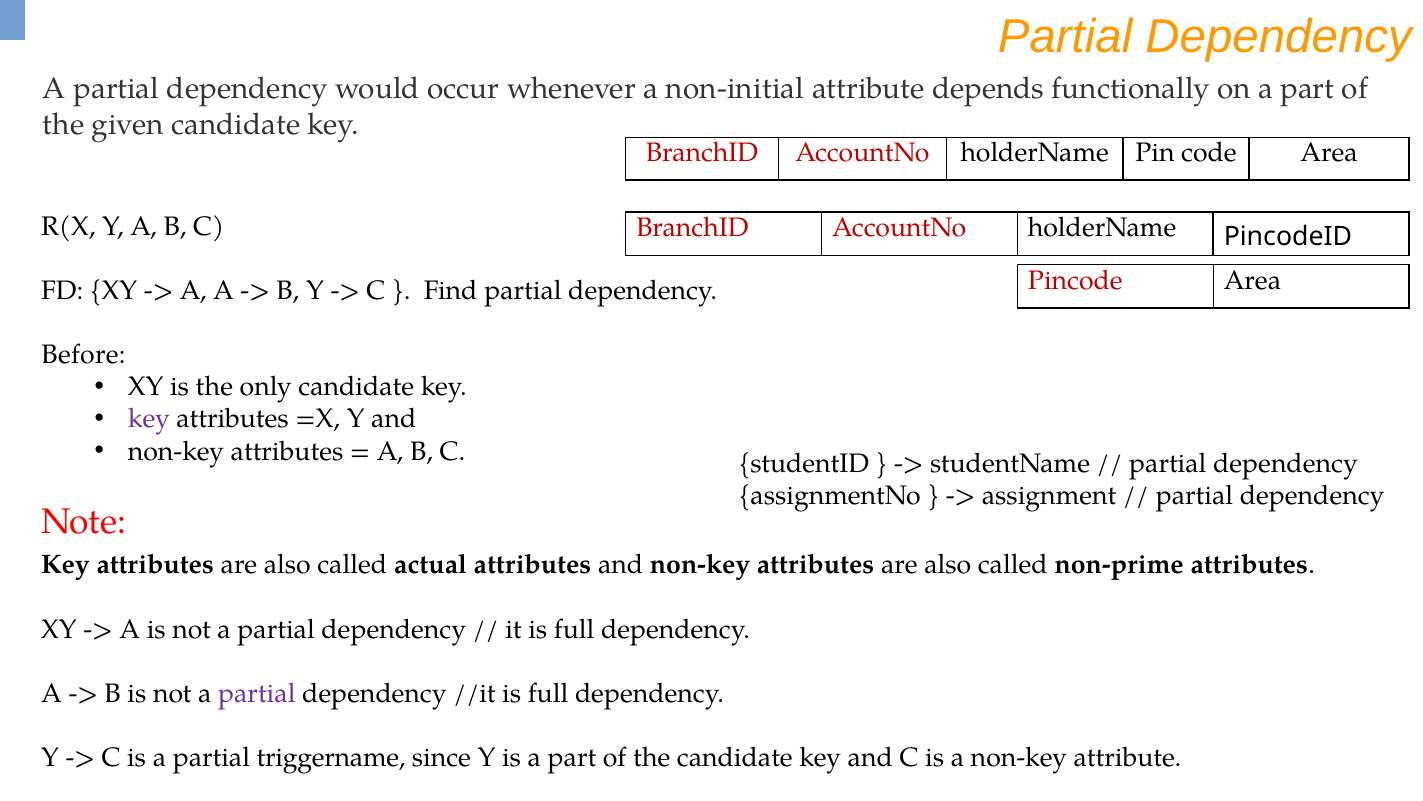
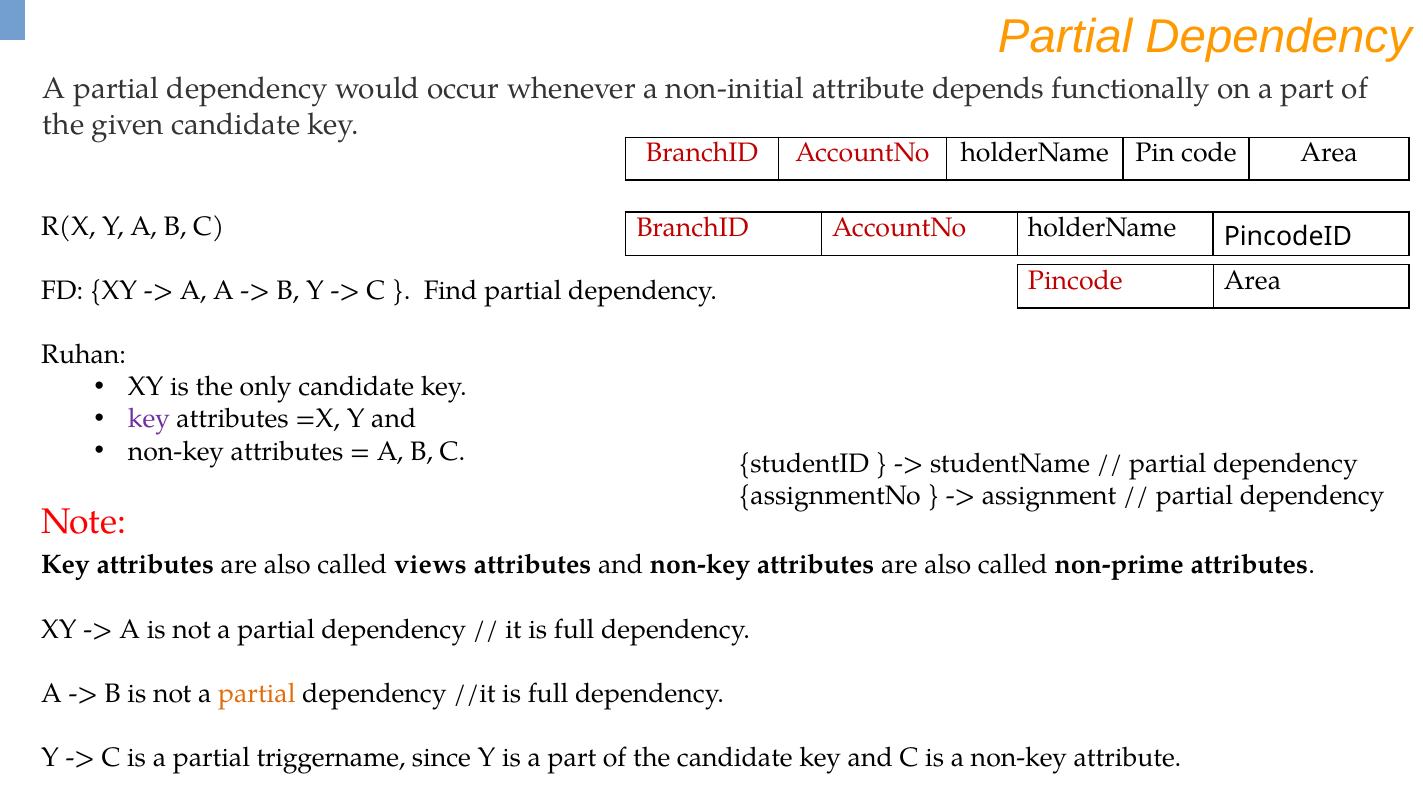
Before: Before -> Ruhan
actual: actual -> views
partial at (257, 693) colour: purple -> orange
